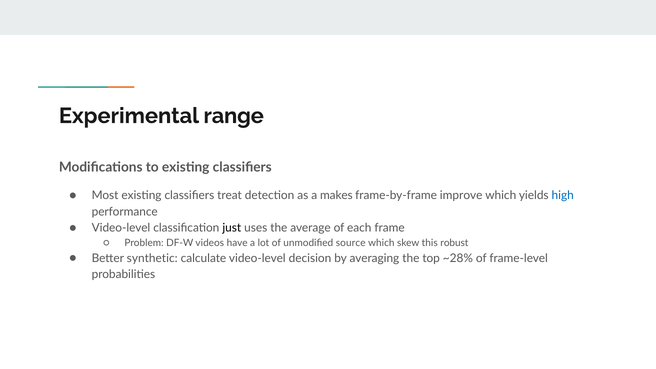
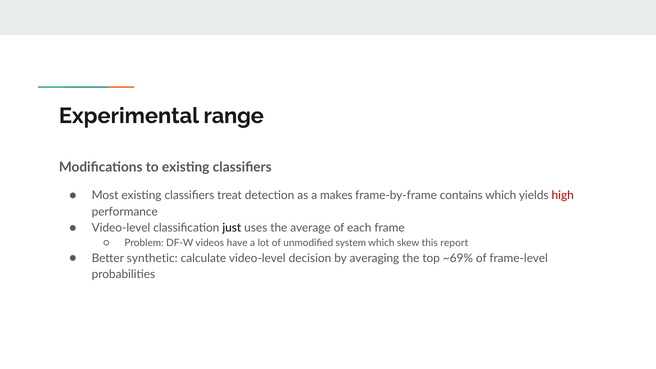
improve: improve -> contains
high colour: blue -> red
source: source -> system
robust: robust -> report
~28%: ~28% -> ~69%
